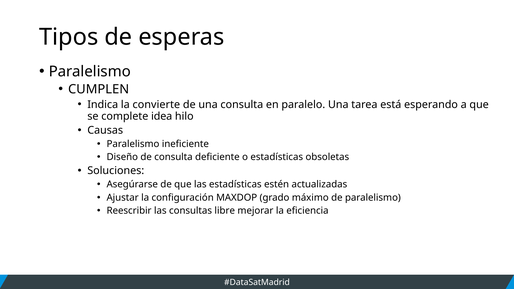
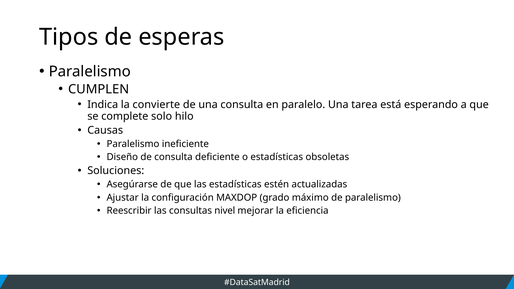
idea: idea -> solo
libre: libre -> nivel
